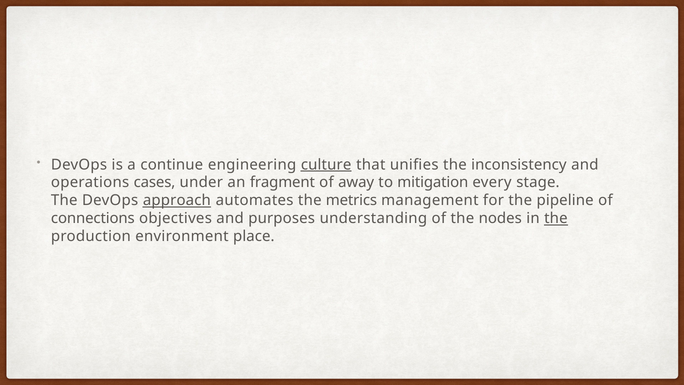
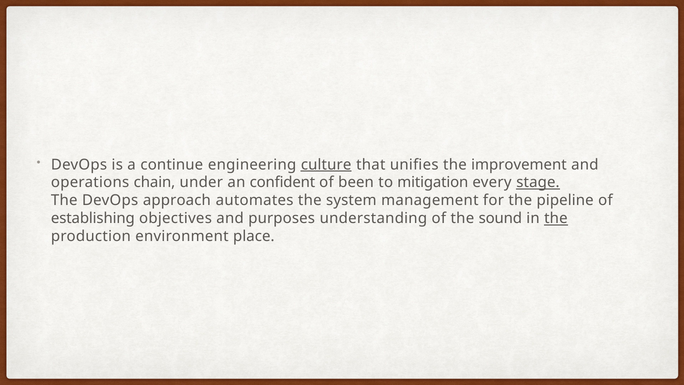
inconsistency: inconsistency -> improvement
cases: cases -> chain
fragment: fragment -> confident
away: away -> been
stage underline: none -> present
approach underline: present -> none
metrics: metrics -> system
connections: connections -> establishing
nodes: nodes -> sound
